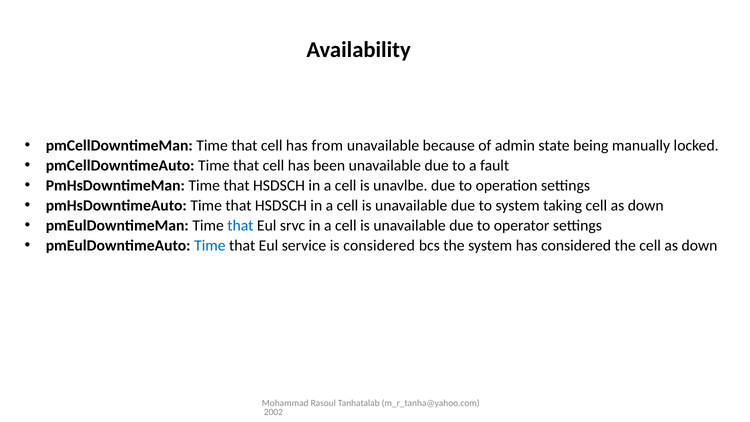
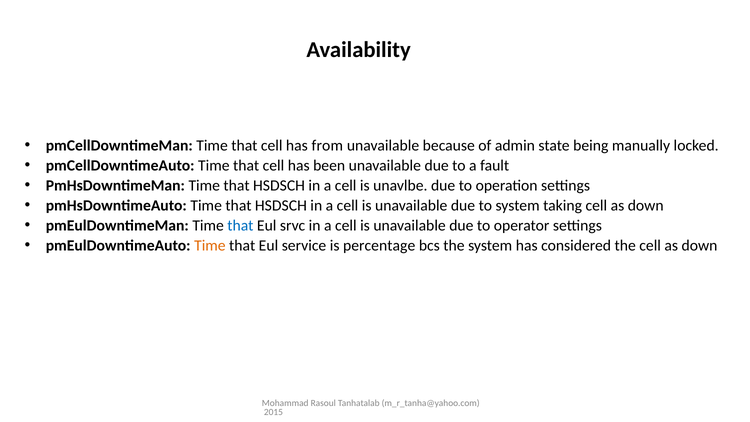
Time at (210, 245) colour: blue -> orange
is considered: considered -> percentage
2002: 2002 -> 2015
